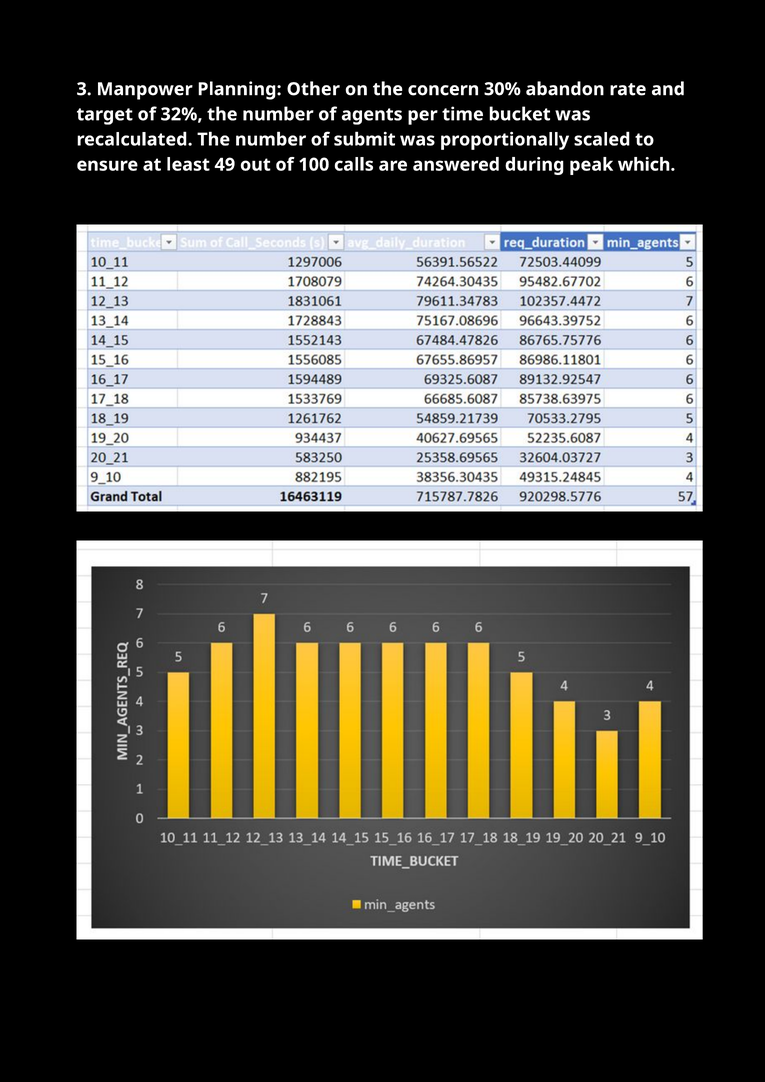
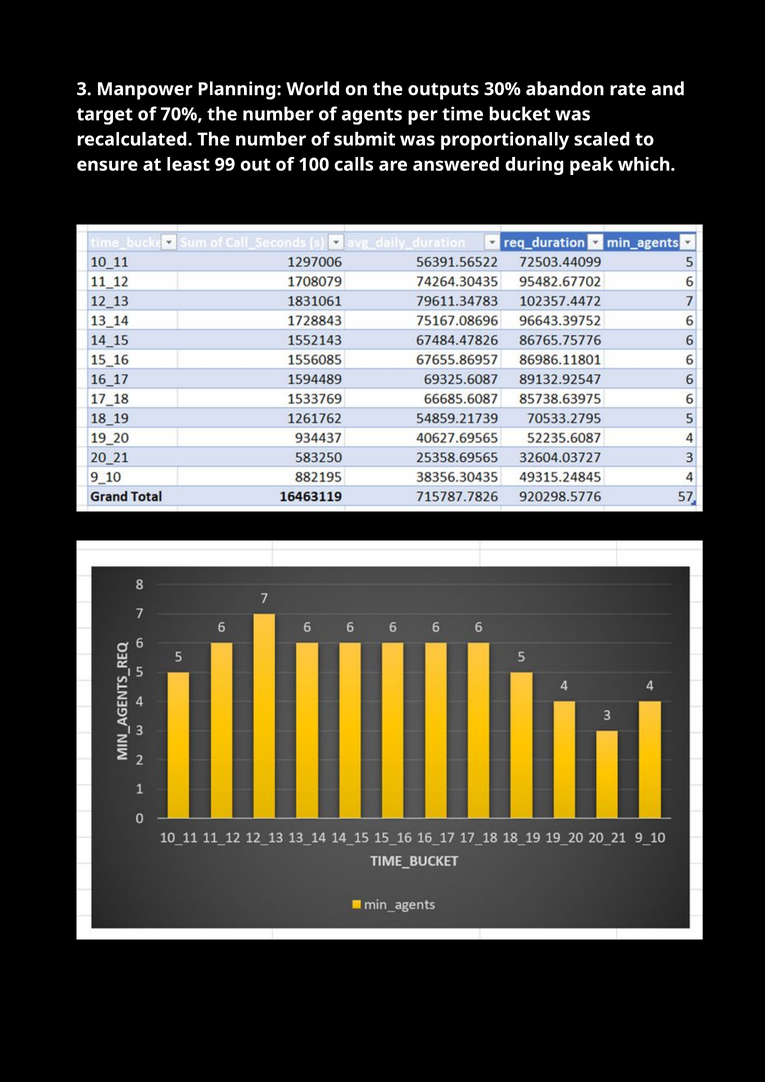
Other: Other -> World
concern: concern -> outputs
32%: 32% -> 70%
49: 49 -> 99
